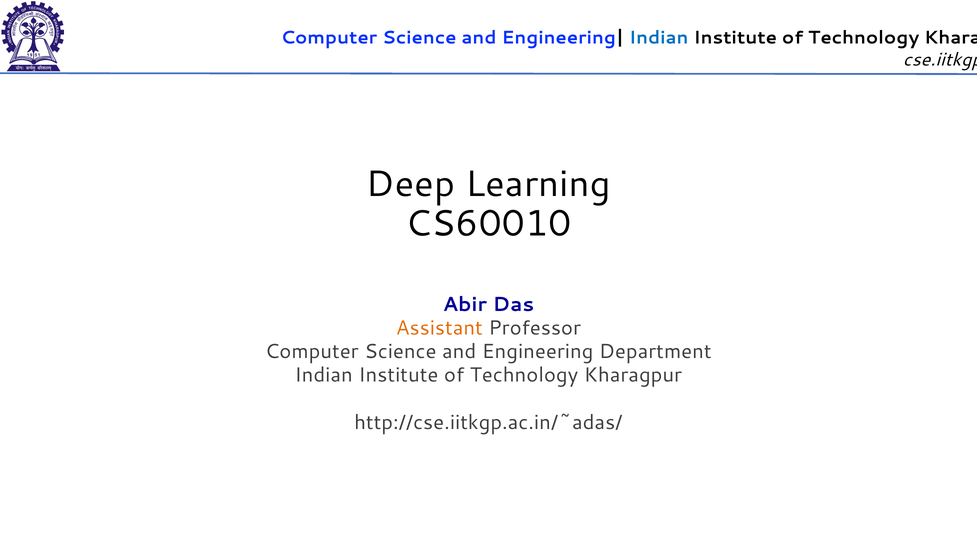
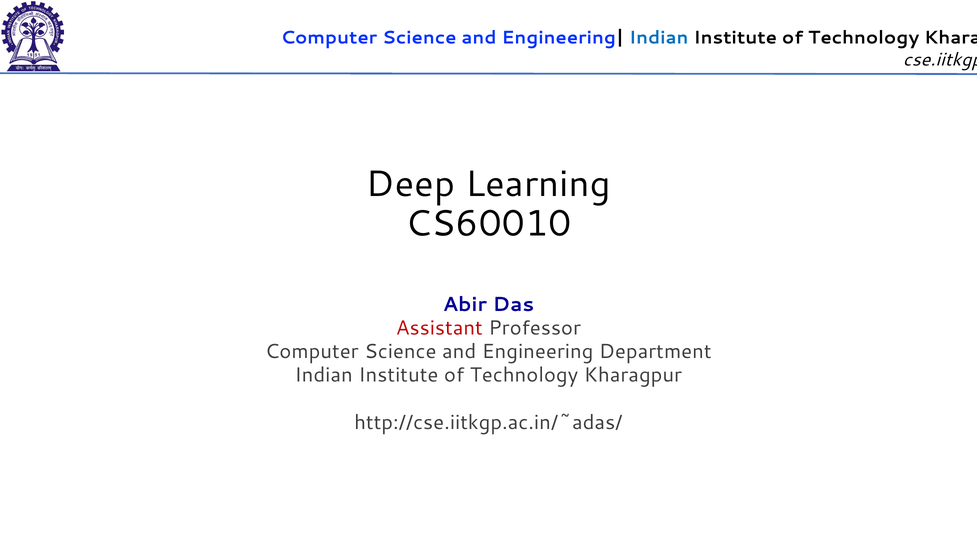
Assistant colour: orange -> red
